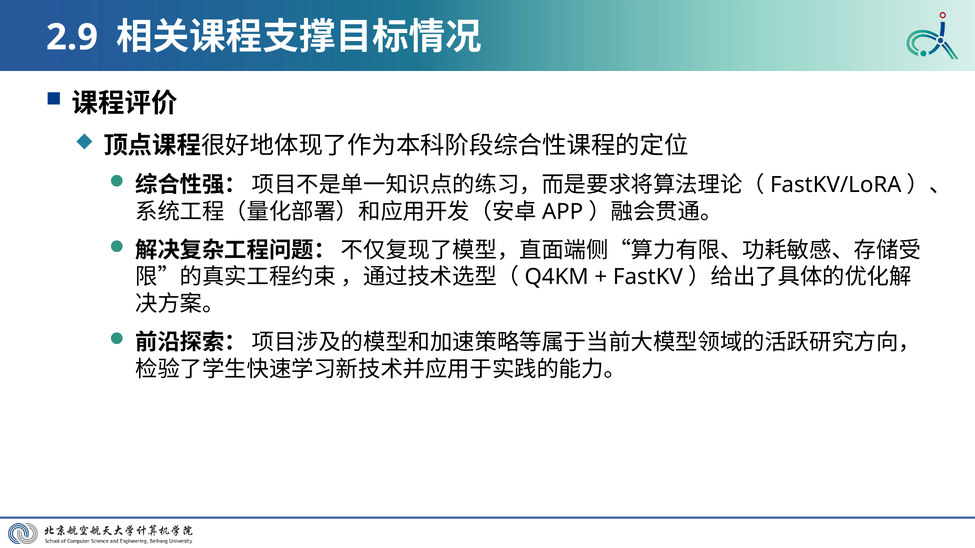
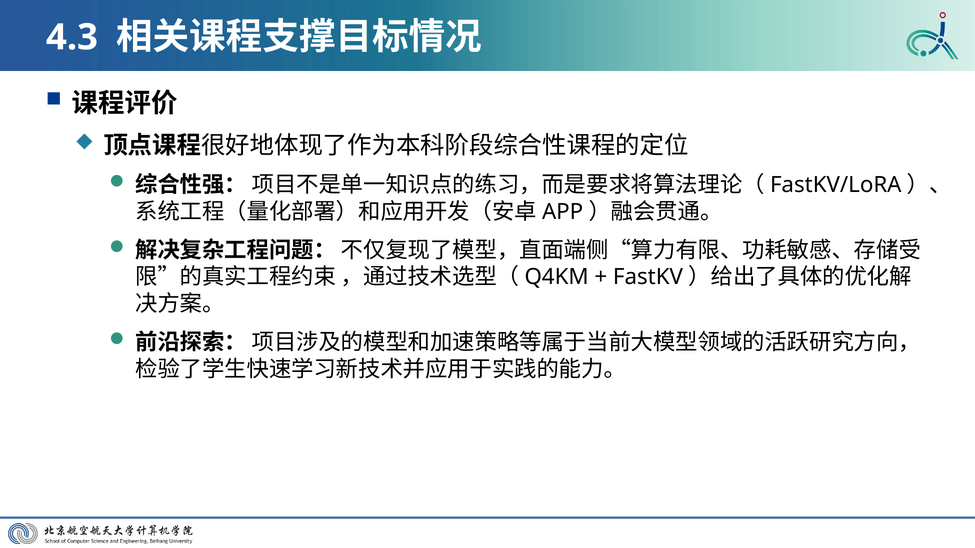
2.9: 2.9 -> 4.3
